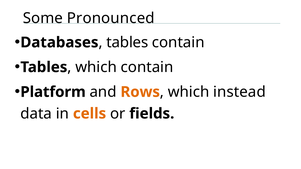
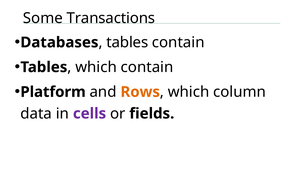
Pronounced: Pronounced -> Transactions
instead: instead -> column
cells colour: orange -> purple
